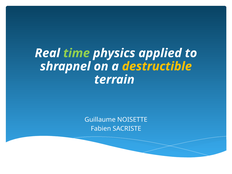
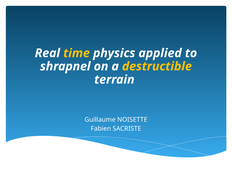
time colour: light green -> yellow
